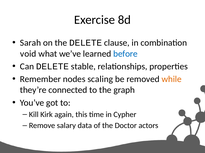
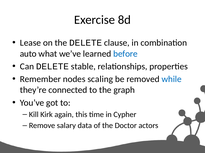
Sarah: Sarah -> Lease
void: void -> auto
while colour: orange -> blue
